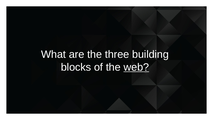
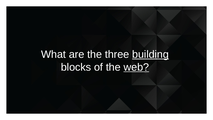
building underline: none -> present
